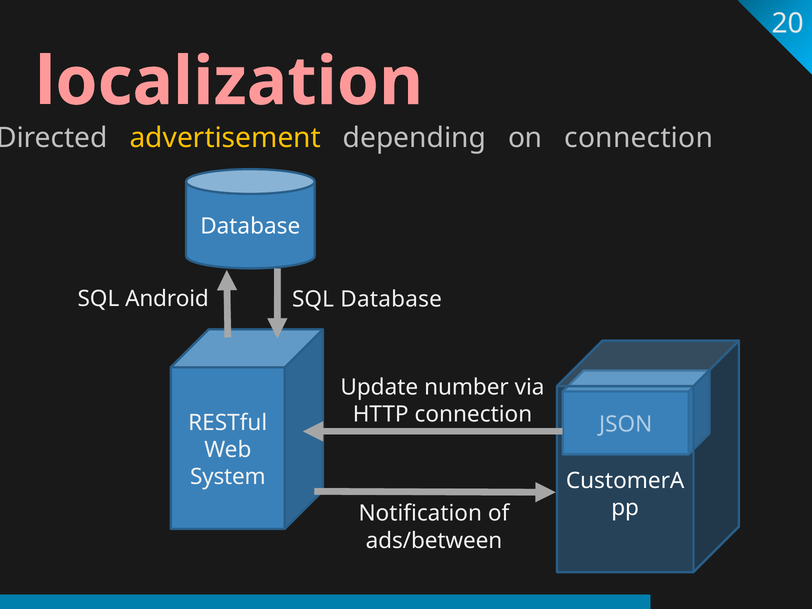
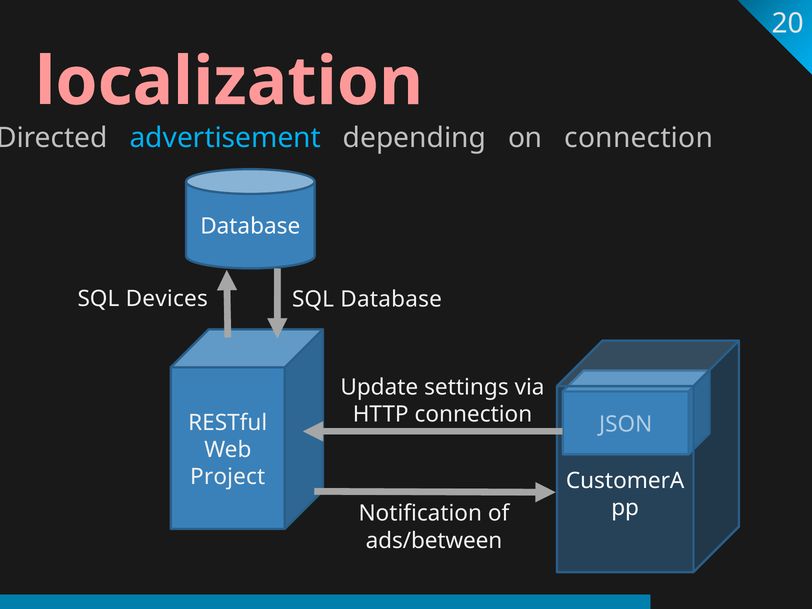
advertisement colour: yellow -> light blue
Android: Android -> Devices
number: number -> settings
System: System -> Project
